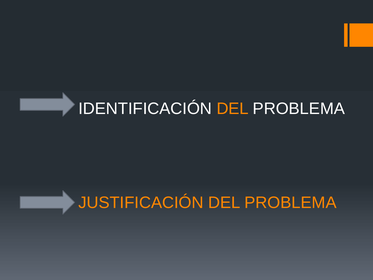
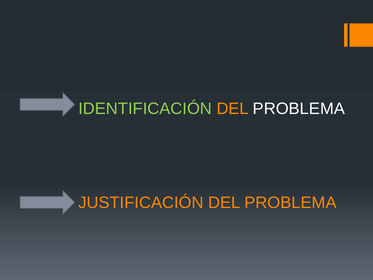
IDENTIFICACIÓN colour: white -> light green
